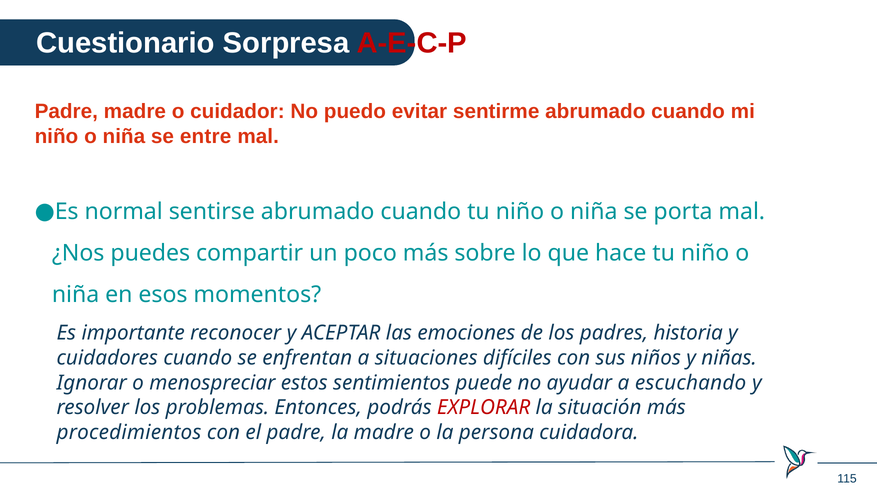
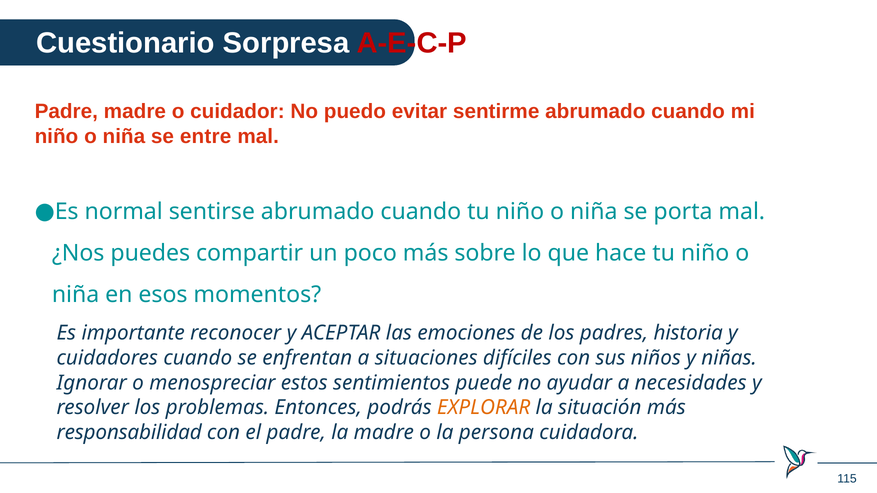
escuchando: escuchando -> necesidades
EXPLORAR colour: red -> orange
procedimientos: procedimientos -> responsabilidad
